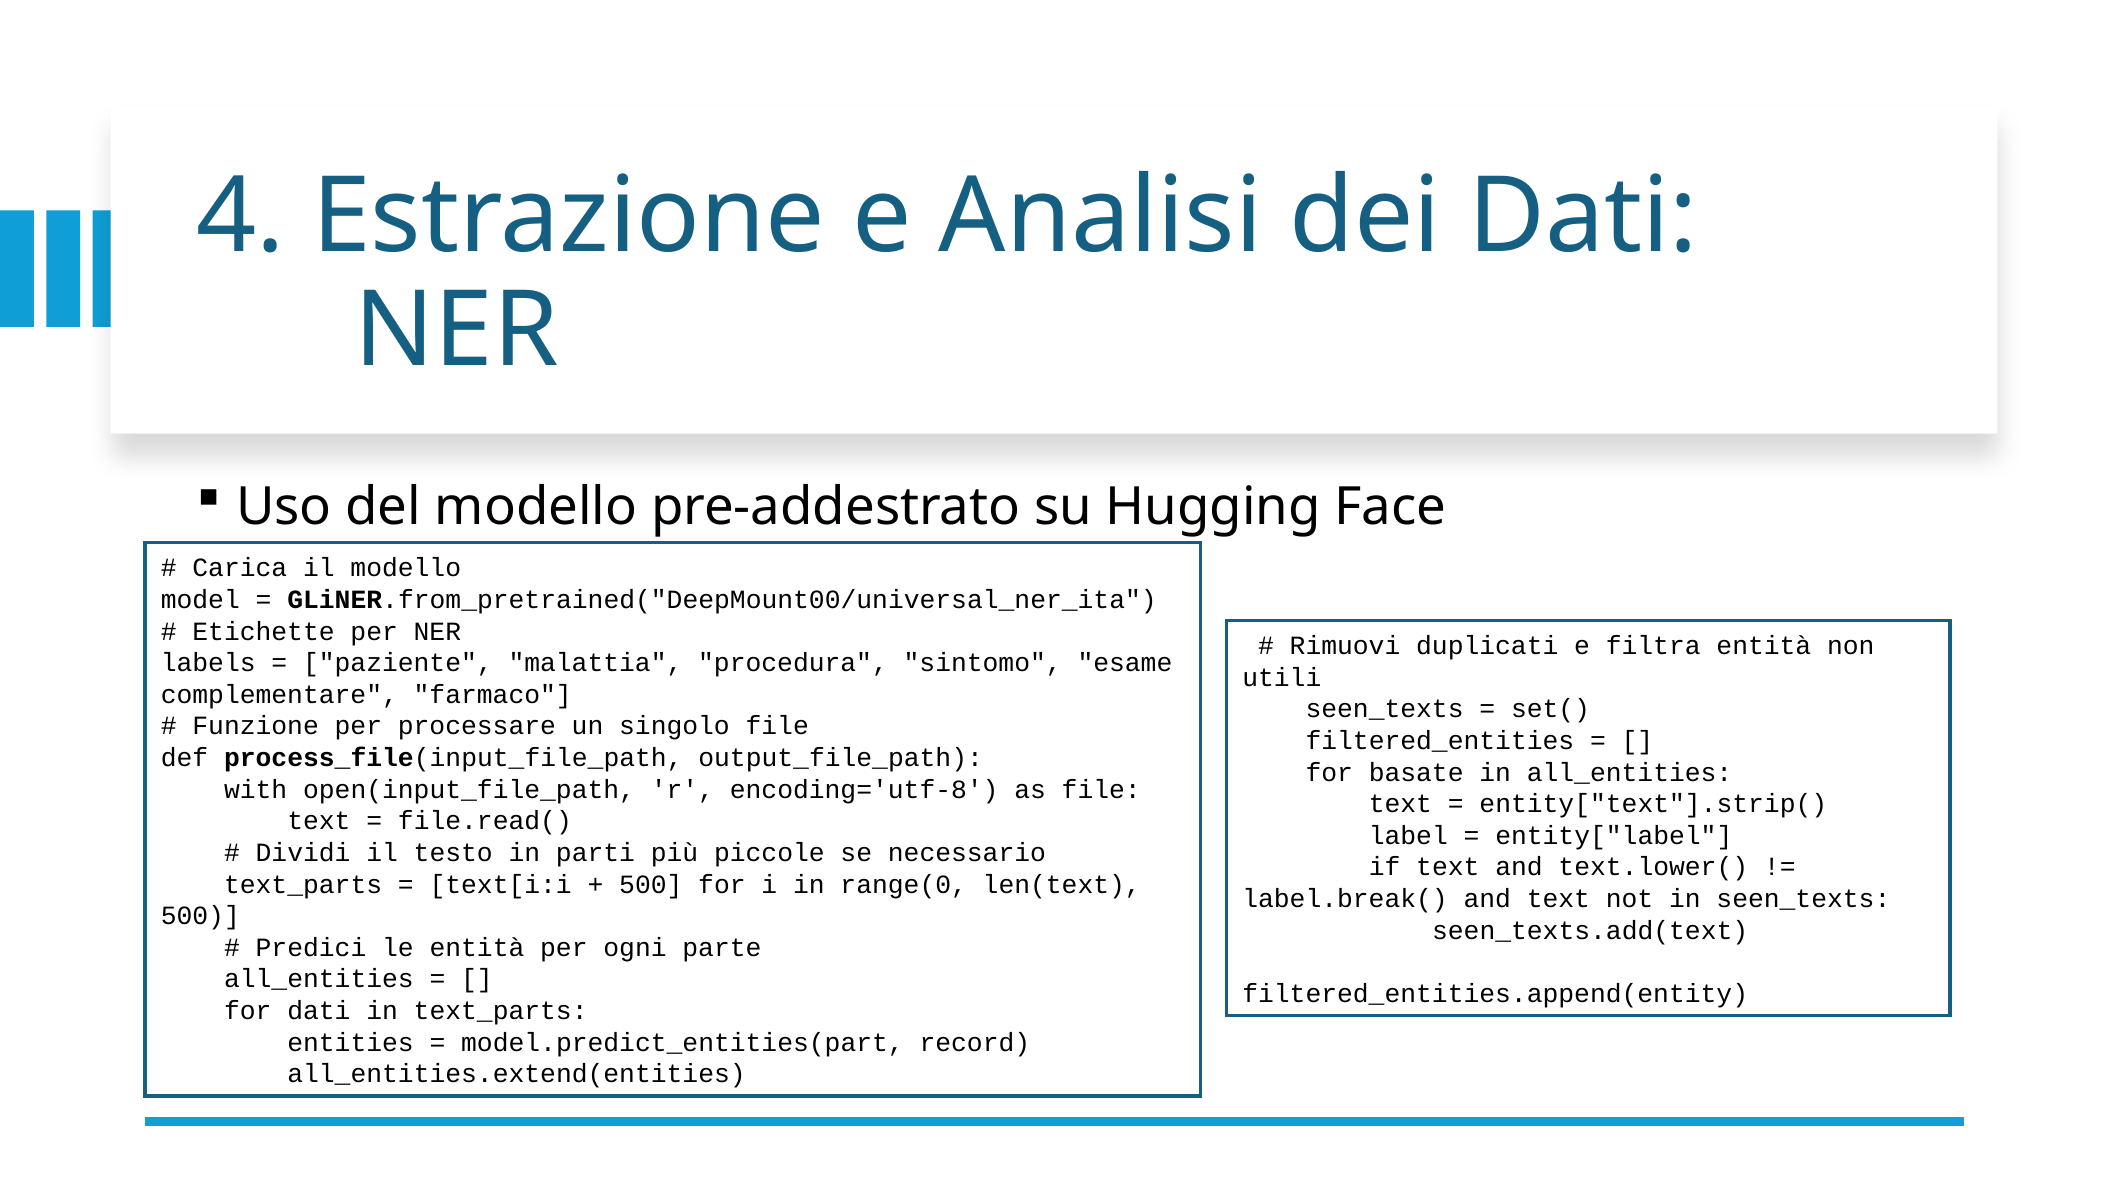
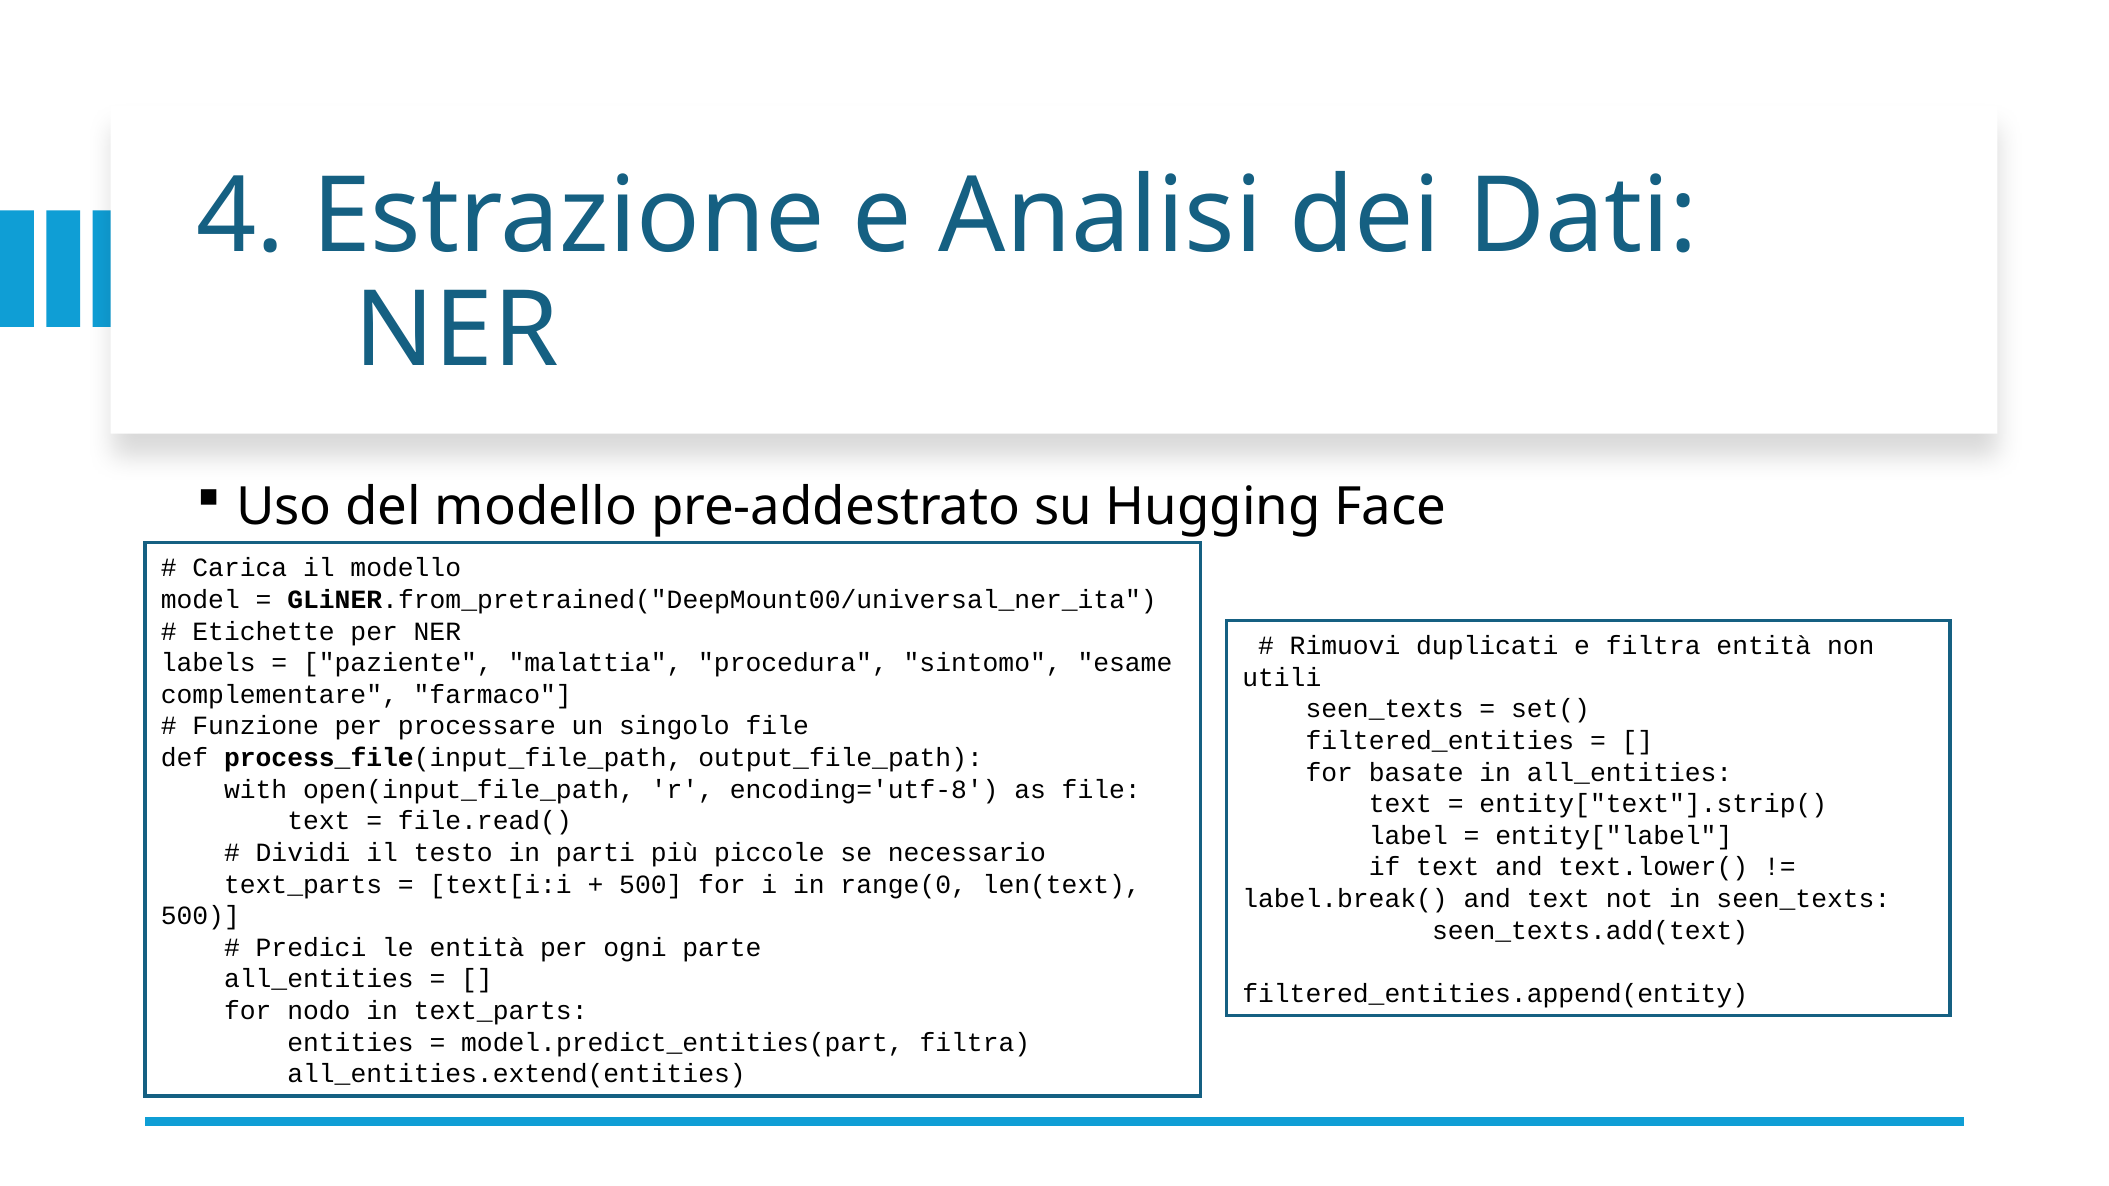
for dati: dati -> nodo
model.predict_entities(part record: record -> filtra
